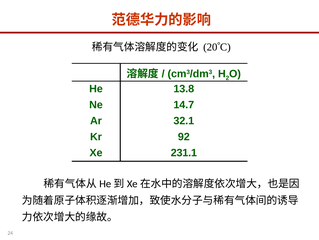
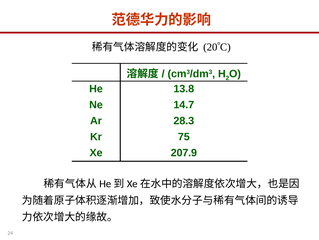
32.1: 32.1 -> 28.3
92: 92 -> 75
231.1: 231.1 -> 207.9
